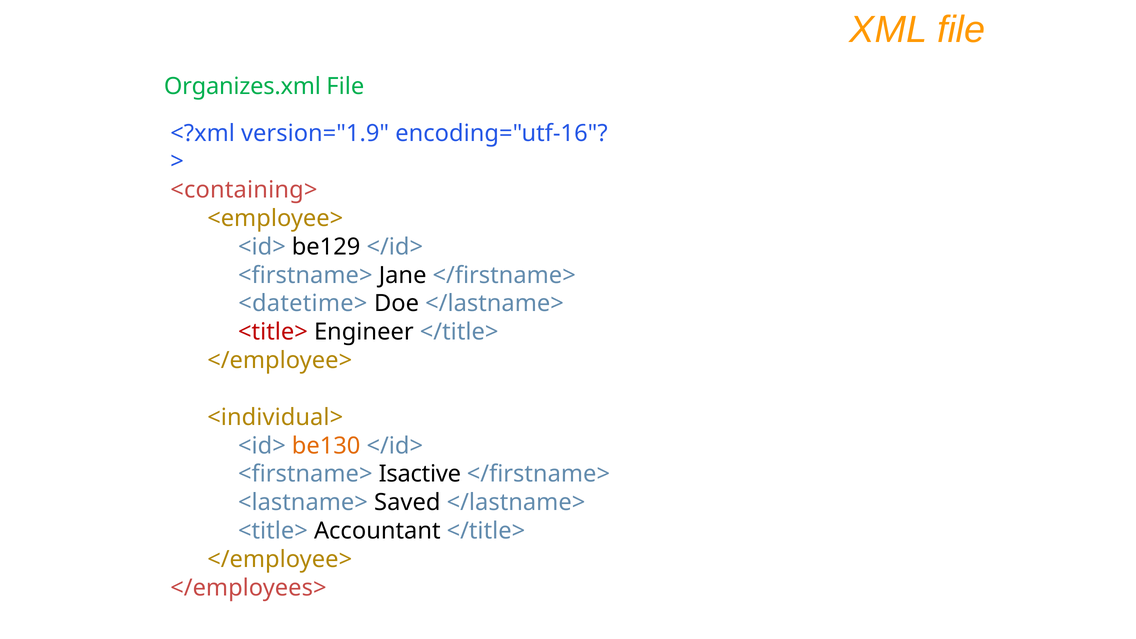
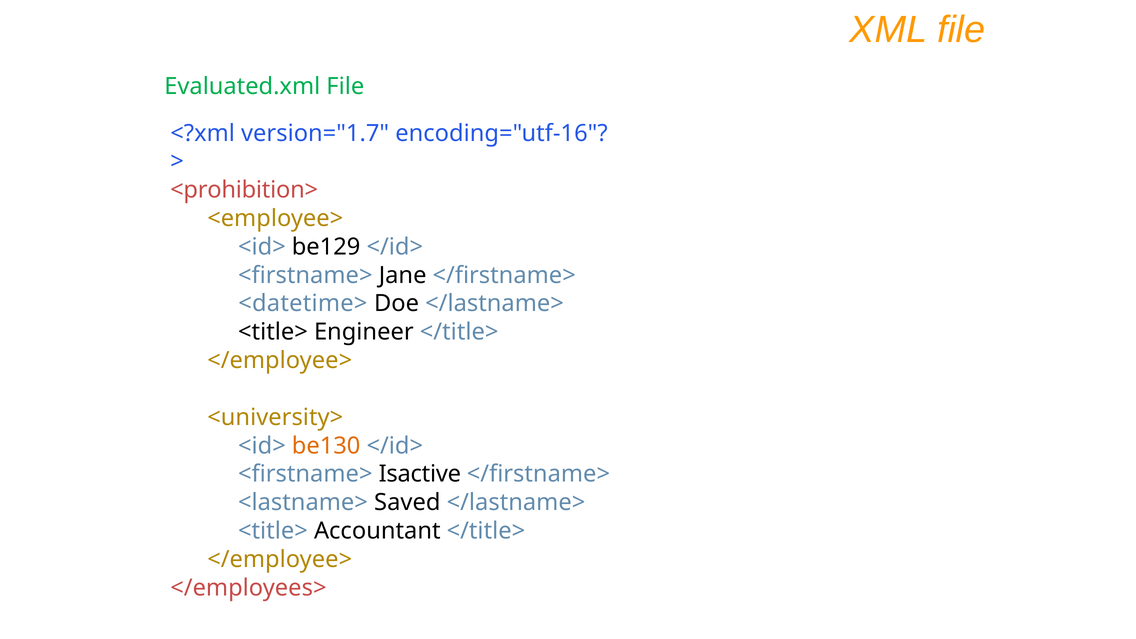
Organizes.xml: Organizes.xml -> Evaluated.xml
version="1.9: version="1.9 -> version="1.7
<containing>: <containing> -> <prohibition>
<title> at (273, 332) colour: red -> black
<individual>: <individual> -> <university>
